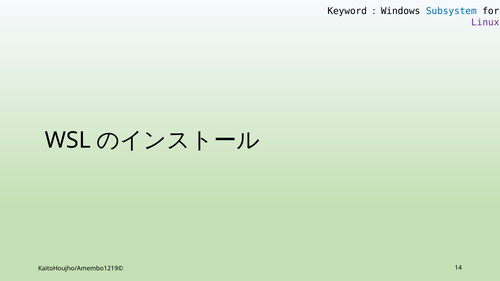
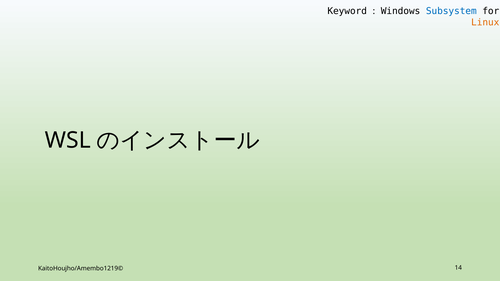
Linux colour: purple -> orange
